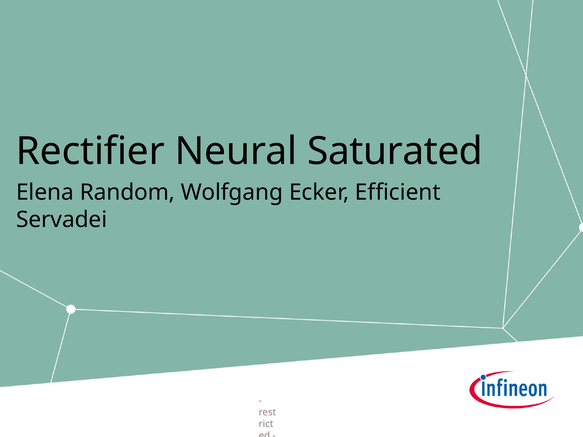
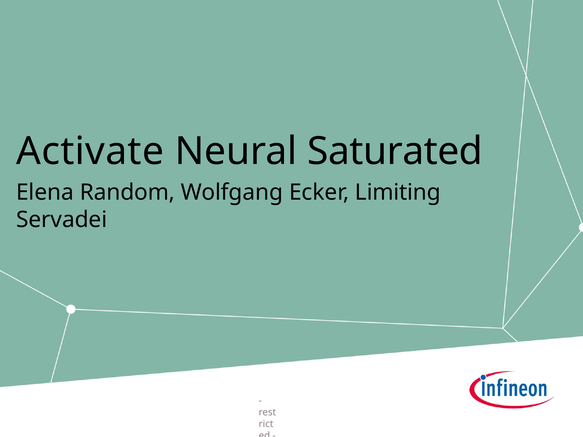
Rectifier: Rectifier -> Activate
Efficient: Efficient -> Limiting
